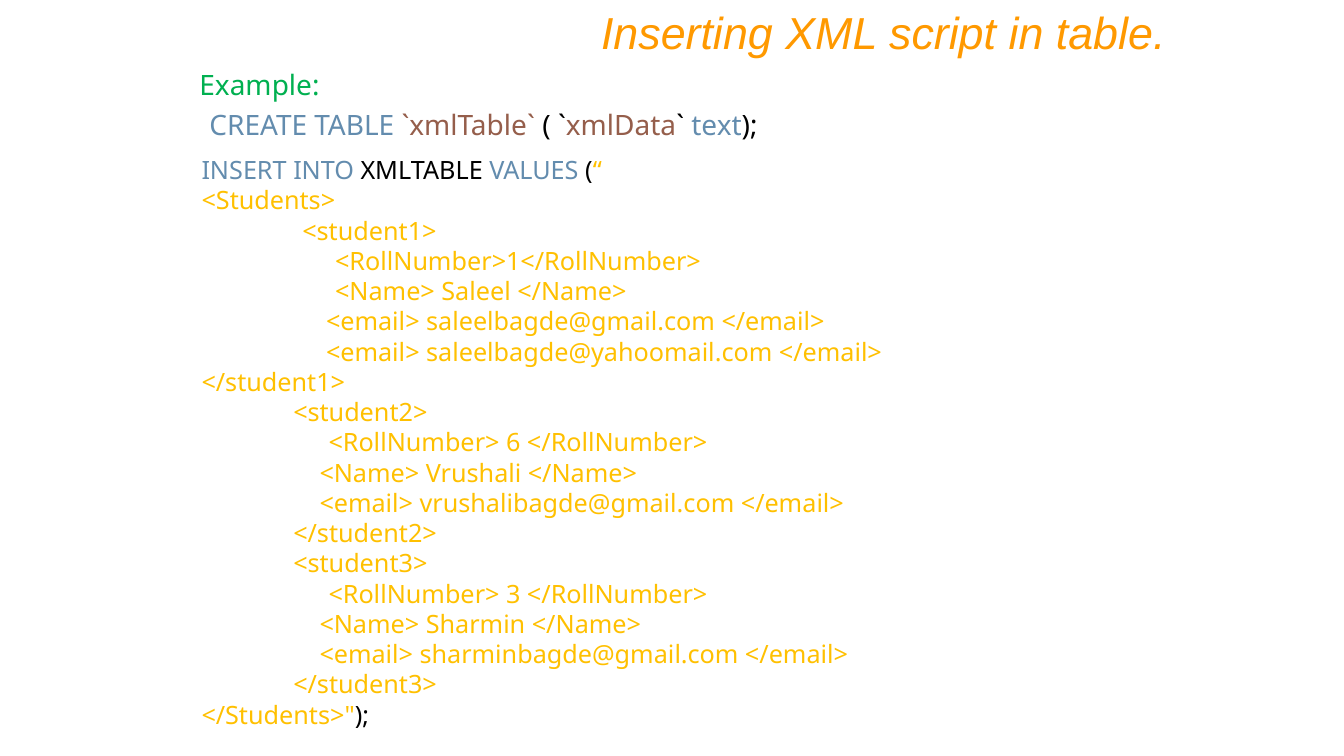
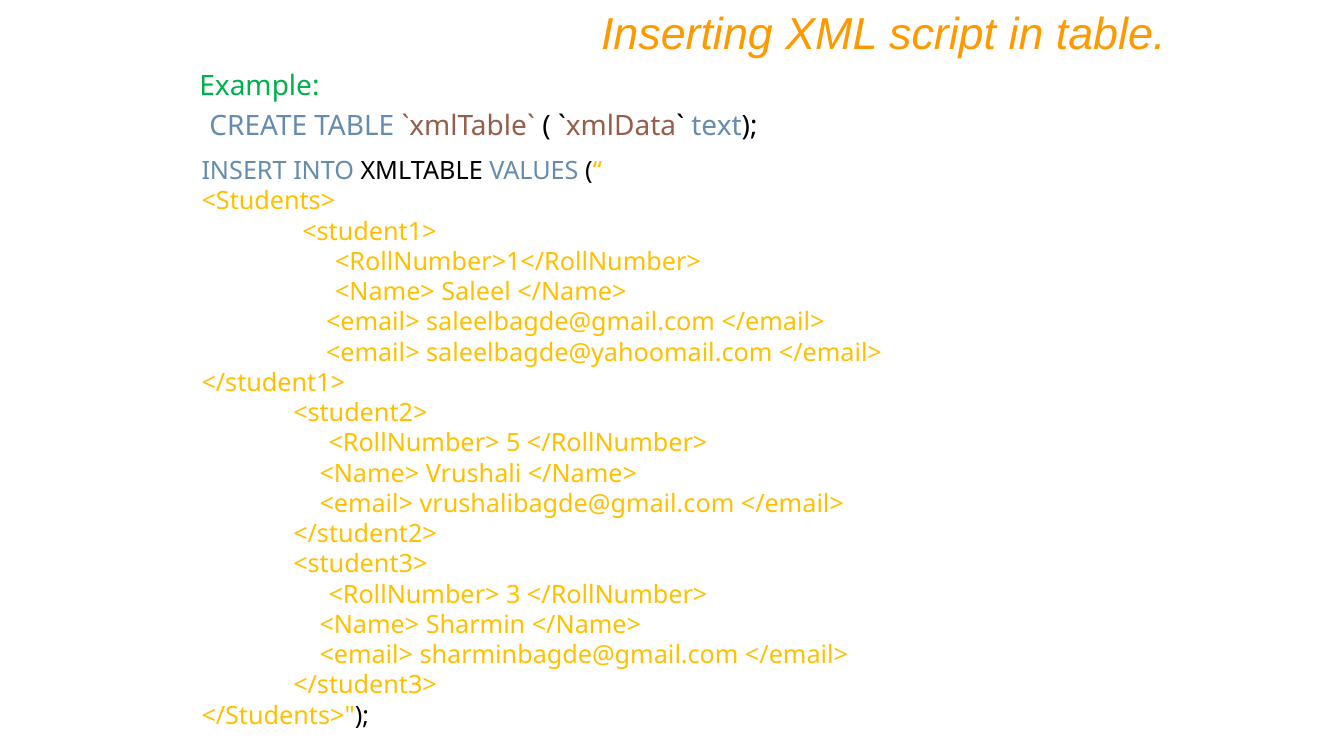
6: 6 -> 5
